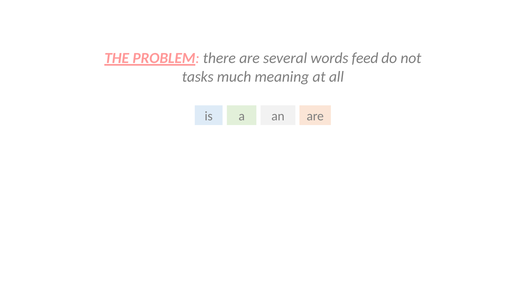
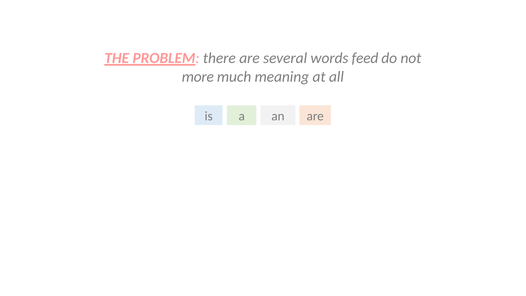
tasks: tasks -> more
